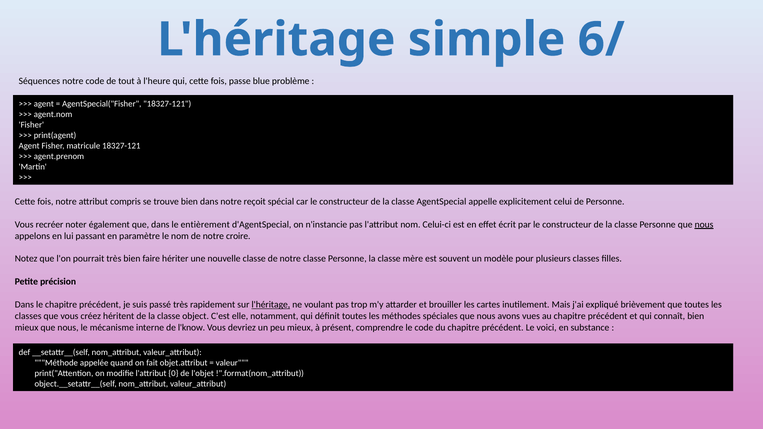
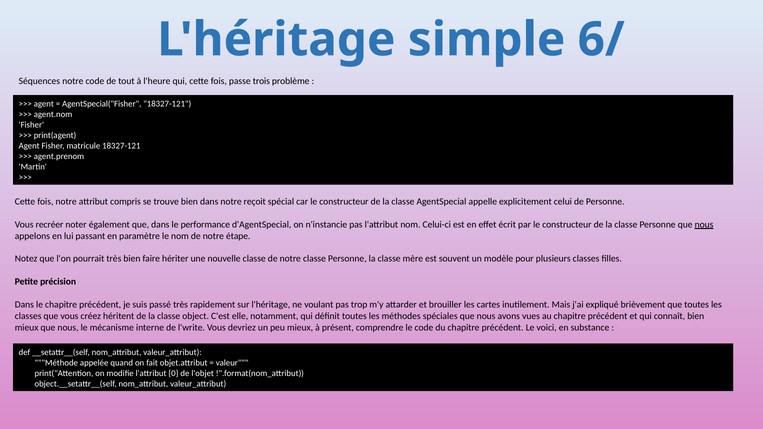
blue: blue -> trois
entièrement: entièrement -> performance
croire: croire -> étape
l'héritage at (271, 305) underline: present -> none
l'know: l'know -> l'write
